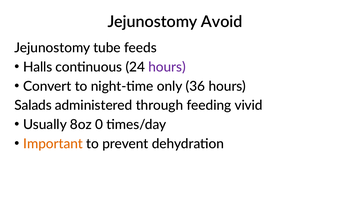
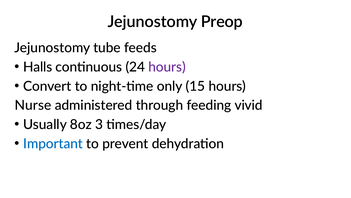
Avoid: Avoid -> Preop
36: 36 -> 15
Salads: Salads -> Nurse
0: 0 -> 3
Important colour: orange -> blue
